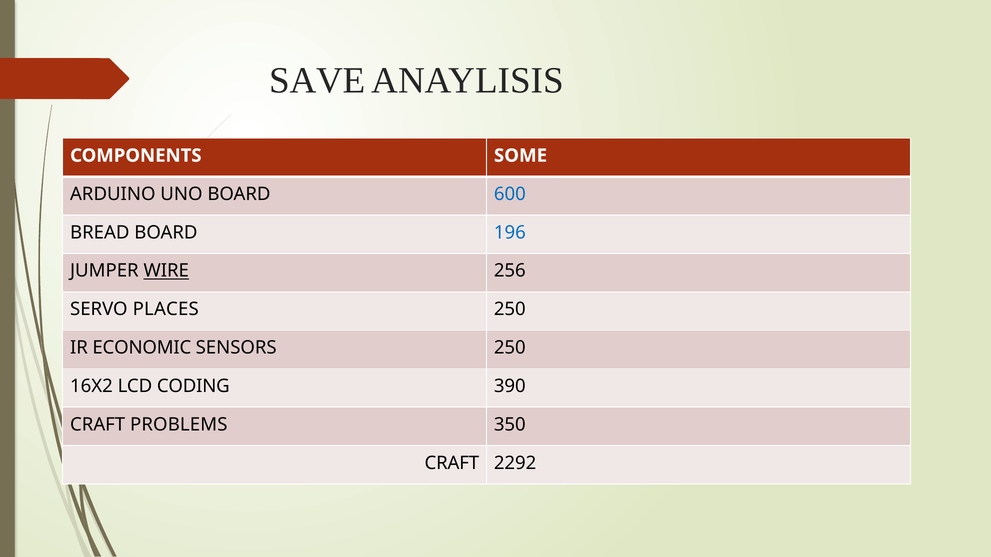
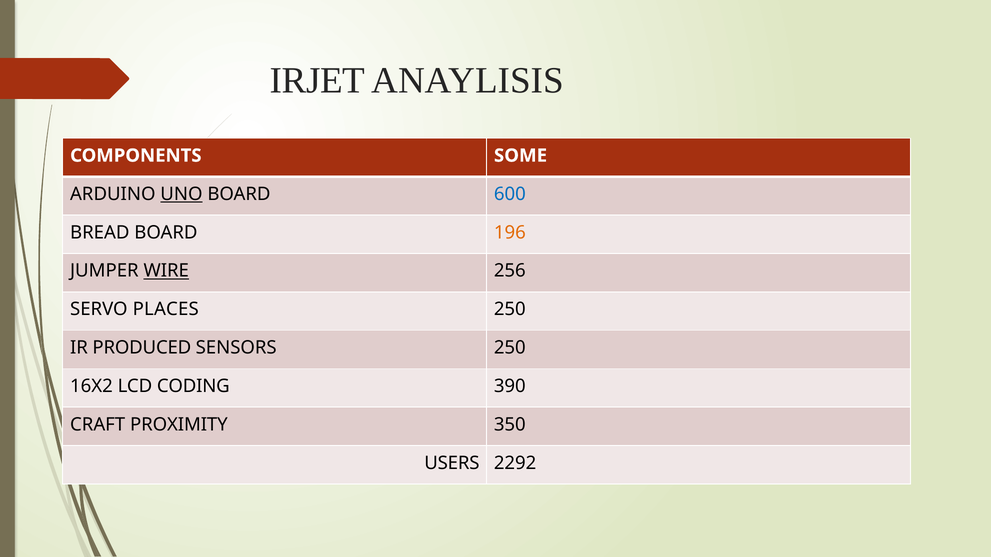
SAVE: SAVE -> IRJET
UNO underline: none -> present
196 colour: blue -> orange
ECONOMIC: ECONOMIC -> PRODUCED
PROBLEMS: PROBLEMS -> PROXIMITY
CRAFT at (452, 463): CRAFT -> USERS
